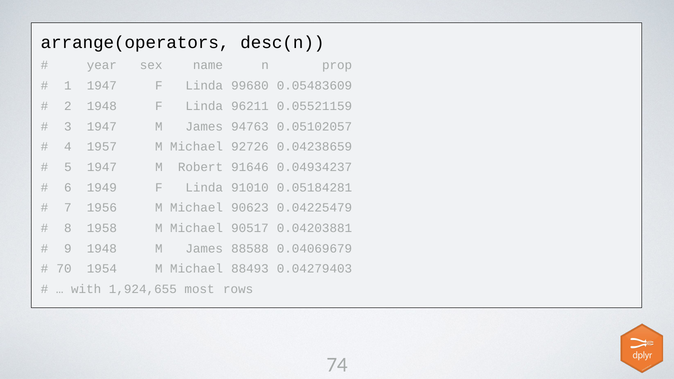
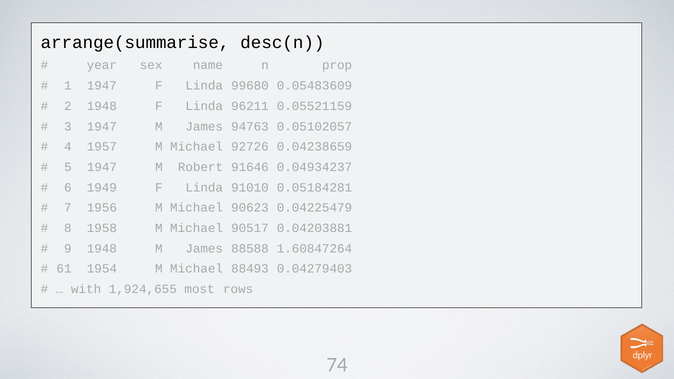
arrange(operators: arrange(operators -> arrange(summarise
0.04069679: 0.04069679 -> 1.60847264
70: 70 -> 61
